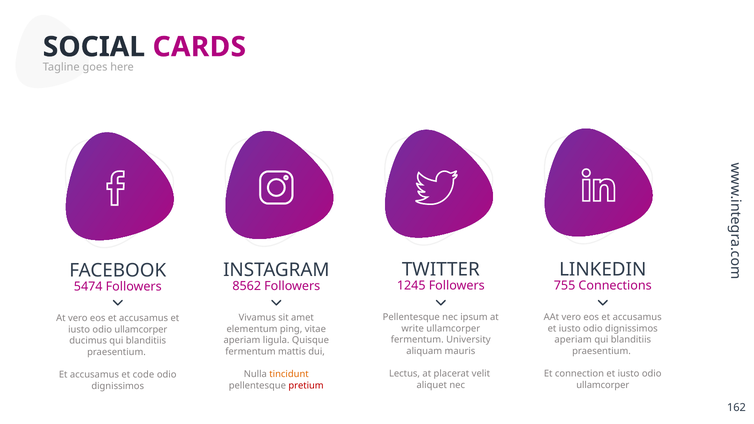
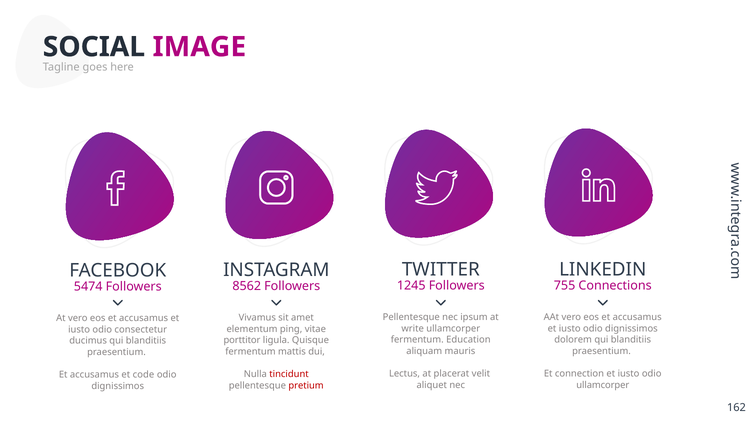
CARDS: CARDS -> IMAGE
ullamcorper at (141, 330): ullamcorper -> consectetur
University: University -> Education
aperiam at (573, 340): aperiam -> dolorem
aperiam at (242, 340): aperiam -> porttitor
tincidunt colour: orange -> red
